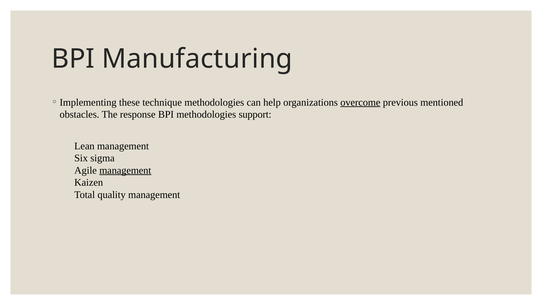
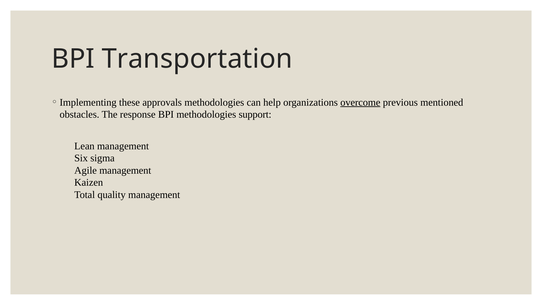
Manufacturing: Manufacturing -> Transportation
technique: technique -> approvals
management at (125, 170) underline: present -> none
